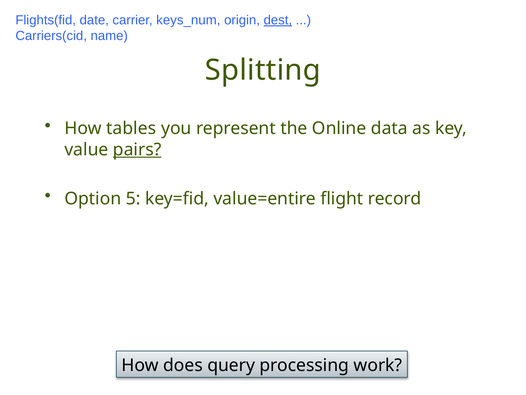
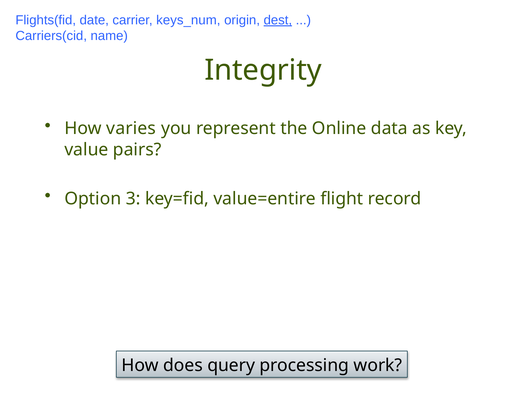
Splitting: Splitting -> Integrity
tables: tables -> varies
pairs underline: present -> none
5: 5 -> 3
